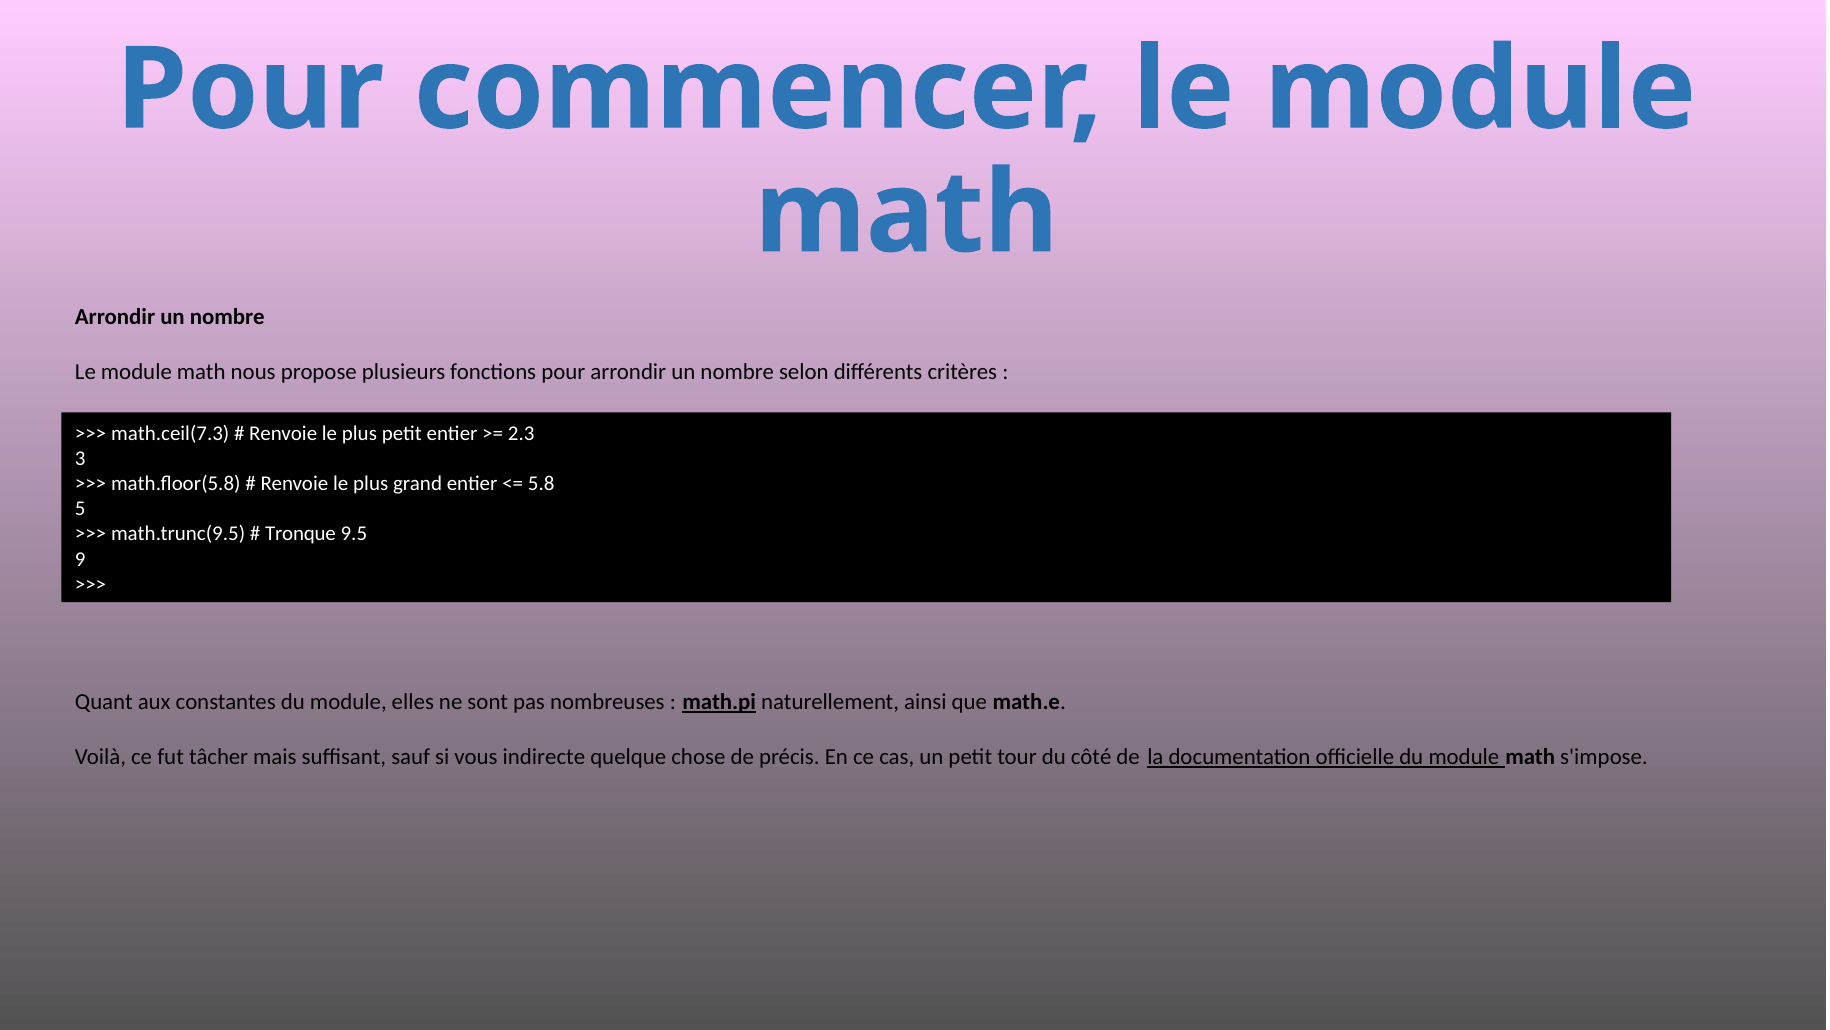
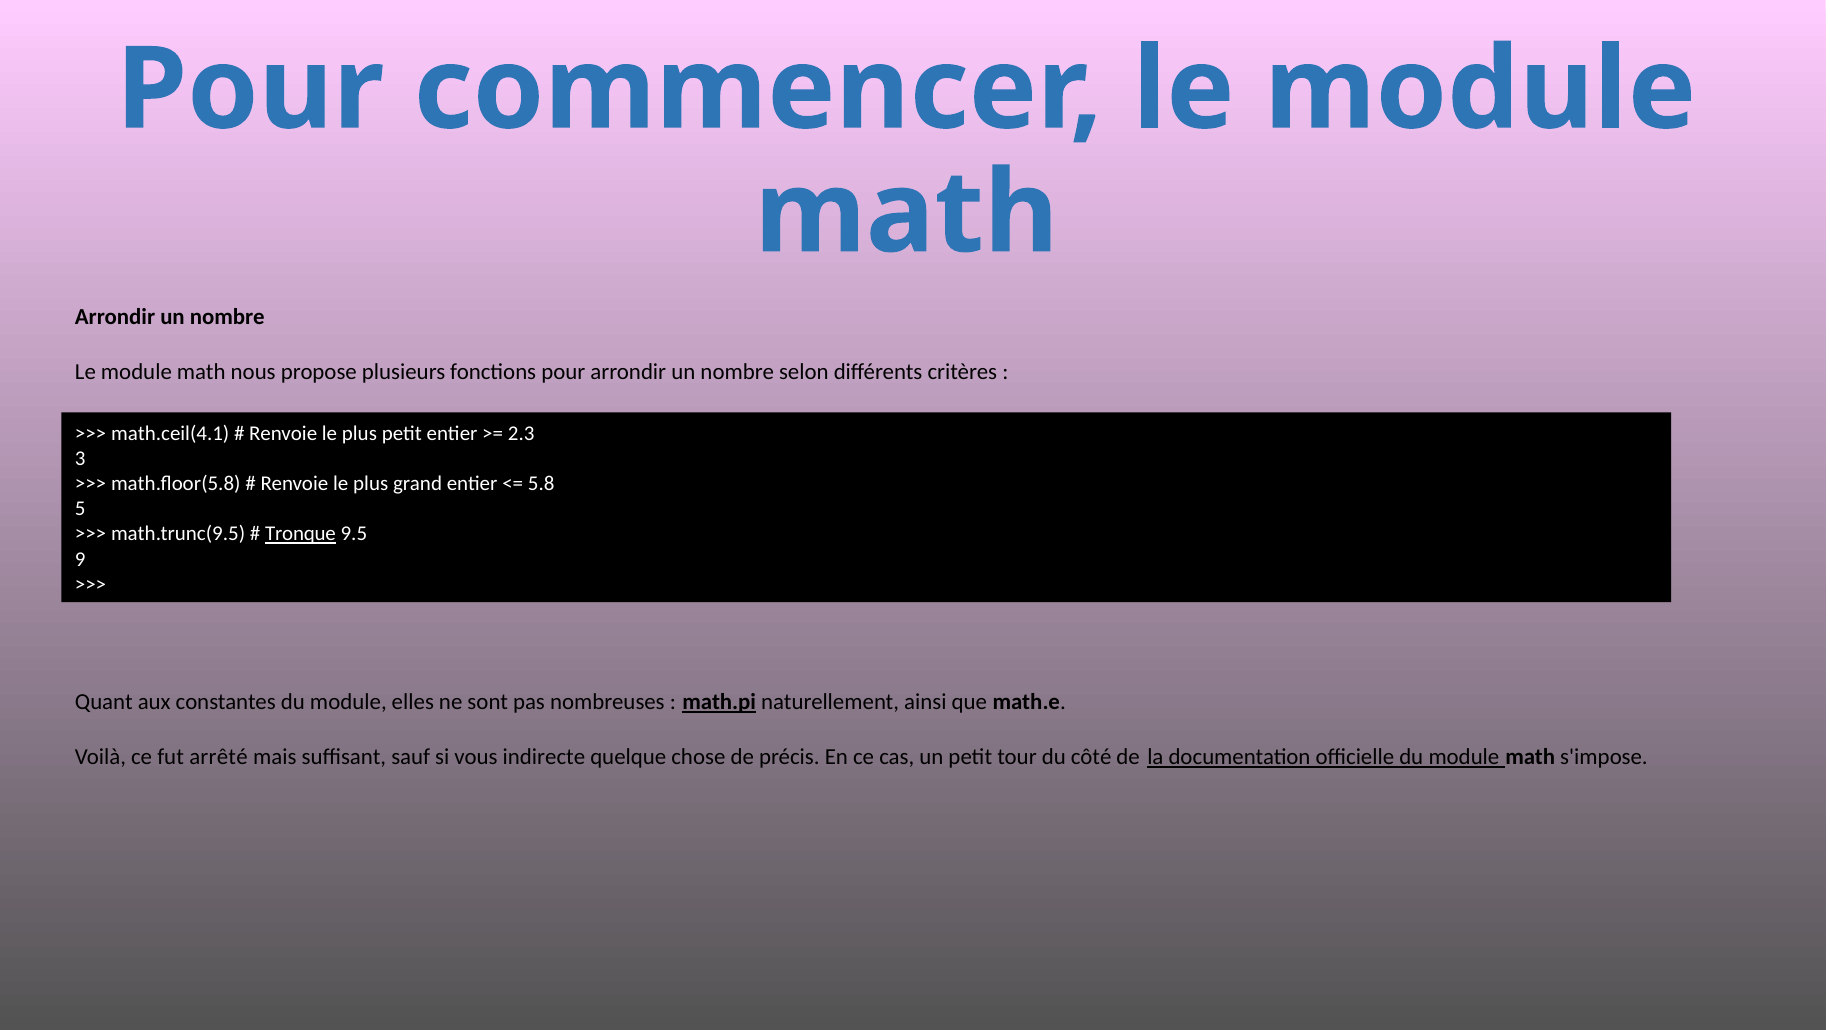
math.ceil(7.3: math.ceil(7.3 -> math.ceil(4.1
Tronque underline: none -> present
tâcher: tâcher -> arrêté
